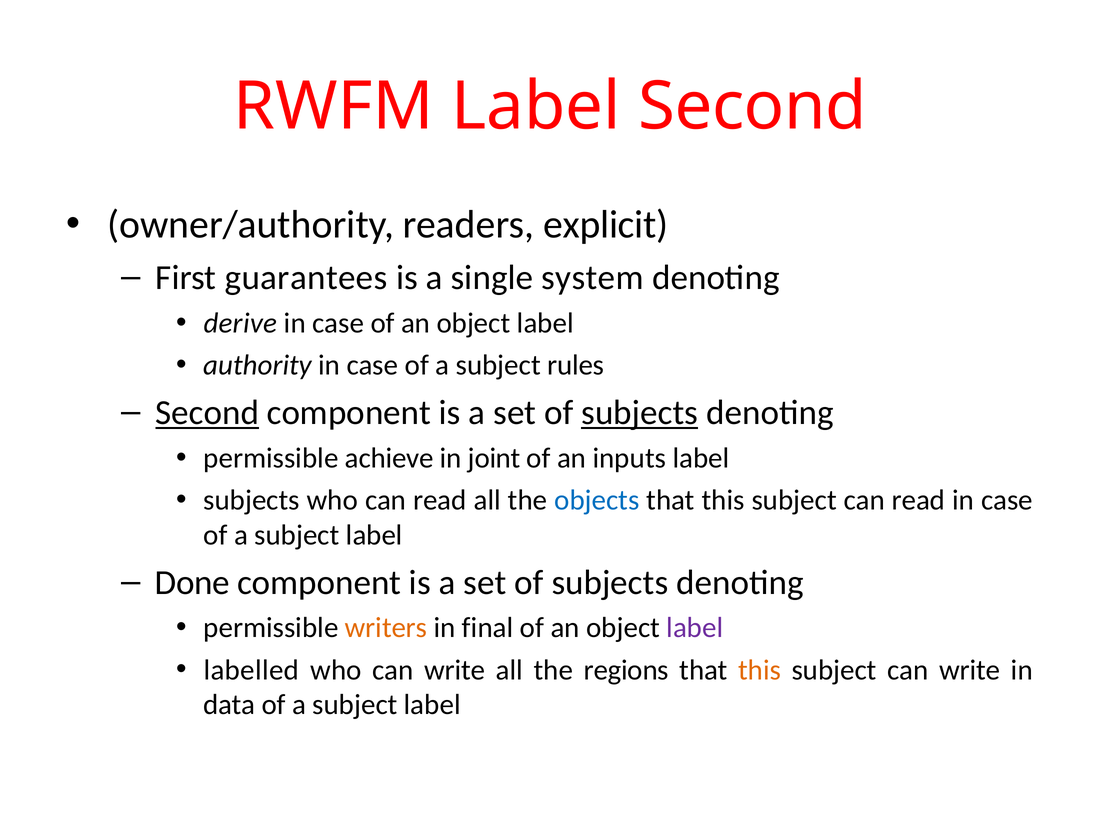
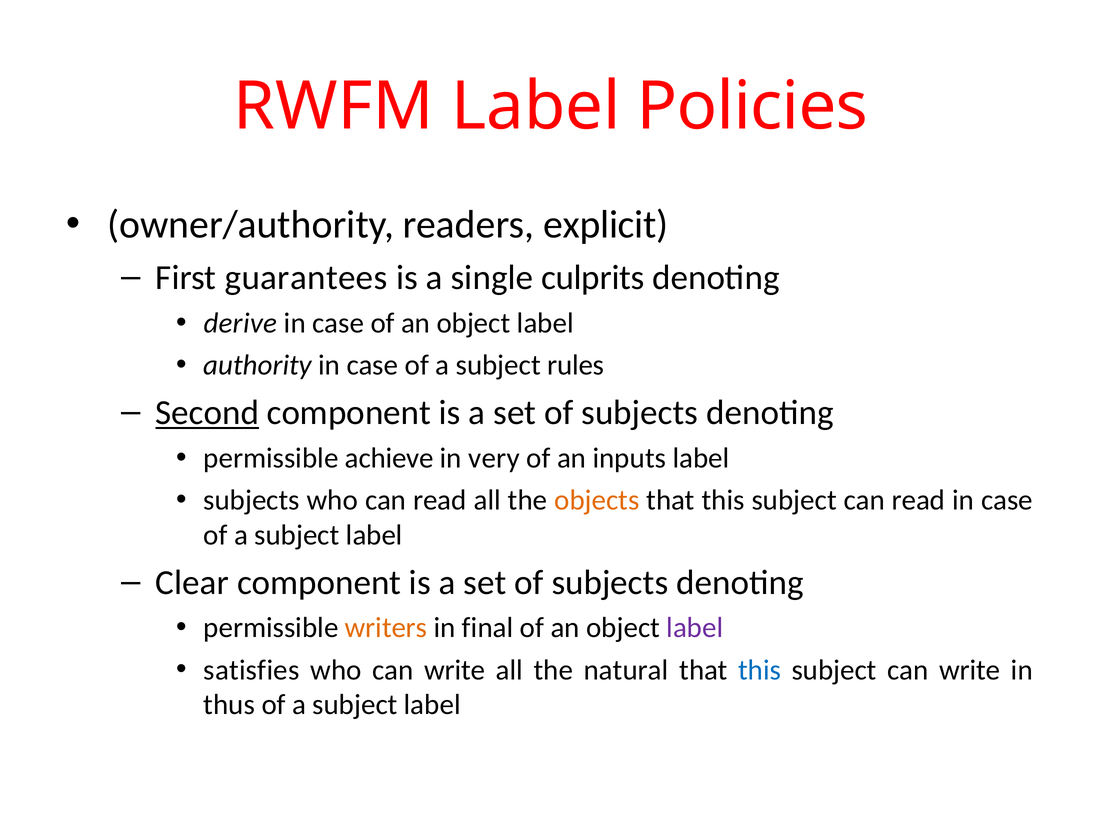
Label Second: Second -> Policies
system: system -> culprits
subjects at (640, 413) underline: present -> none
joint: joint -> very
objects colour: blue -> orange
Done: Done -> Clear
labelled: labelled -> satisfies
regions: regions -> natural
this at (760, 670) colour: orange -> blue
data: data -> thus
